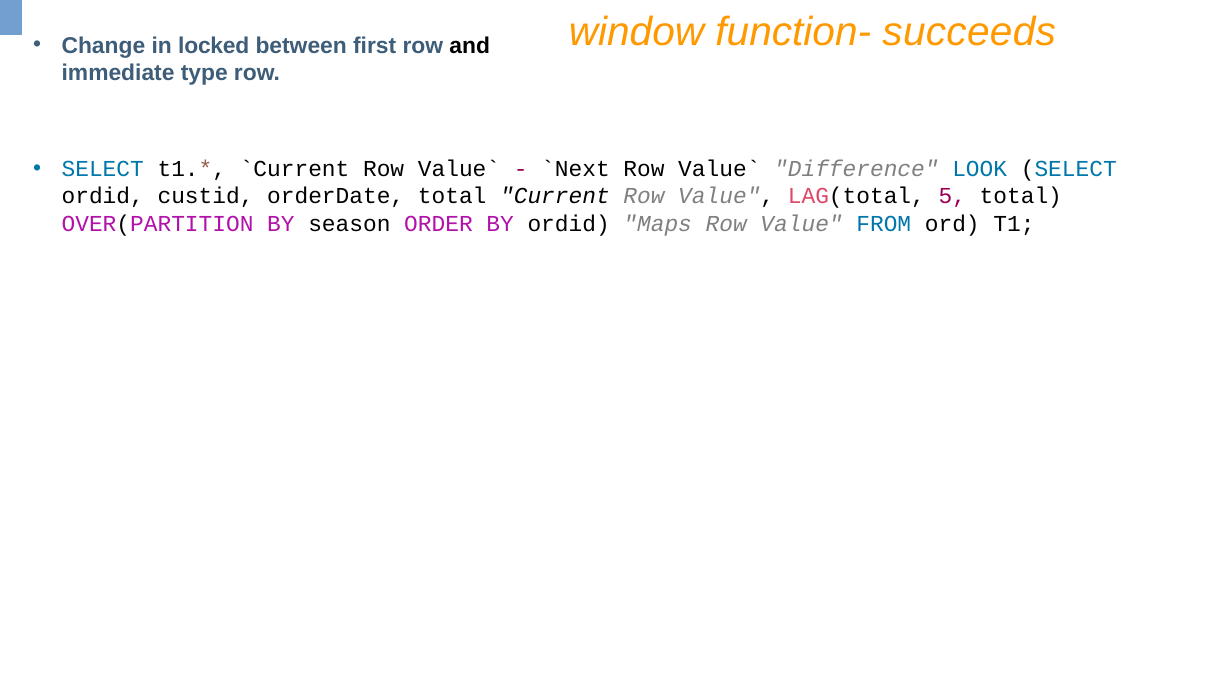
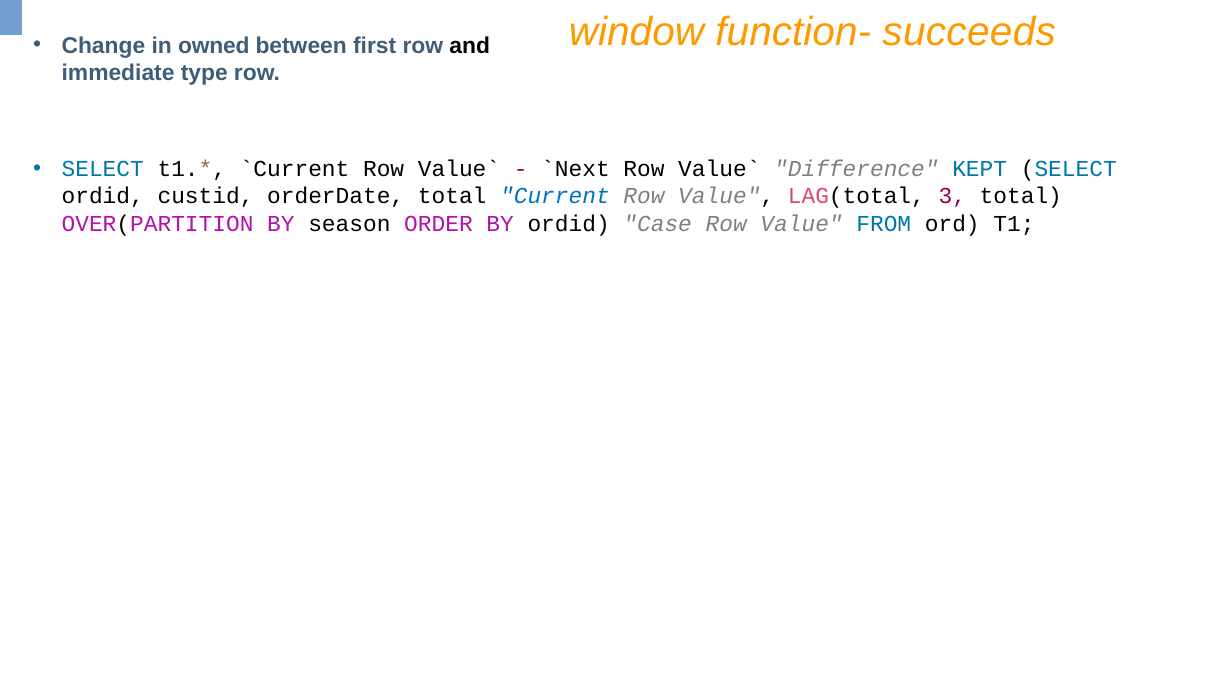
locked: locked -> owned
LOOK: LOOK -> KEPT
Current colour: black -> blue
5: 5 -> 3
Maps: Maps -> Case
